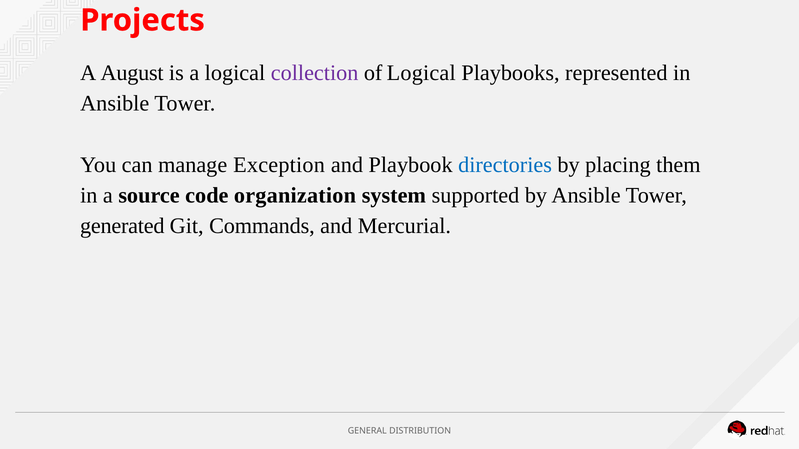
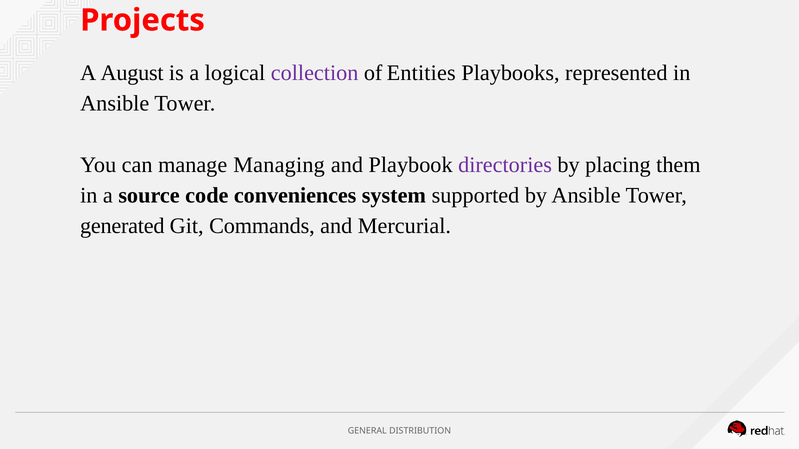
of Logical: Logical -> Entities
Exception: Exception -> Managing
directories colour: blue -> purple
organization: organization -> conveniences
